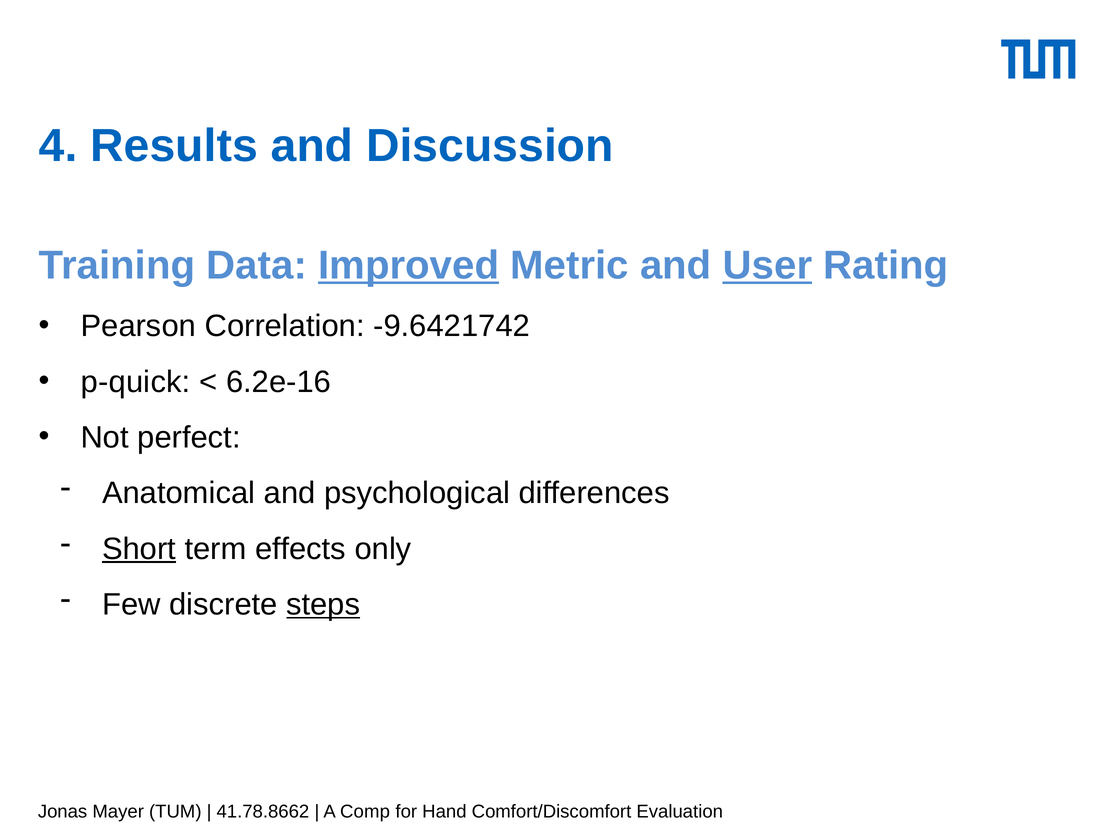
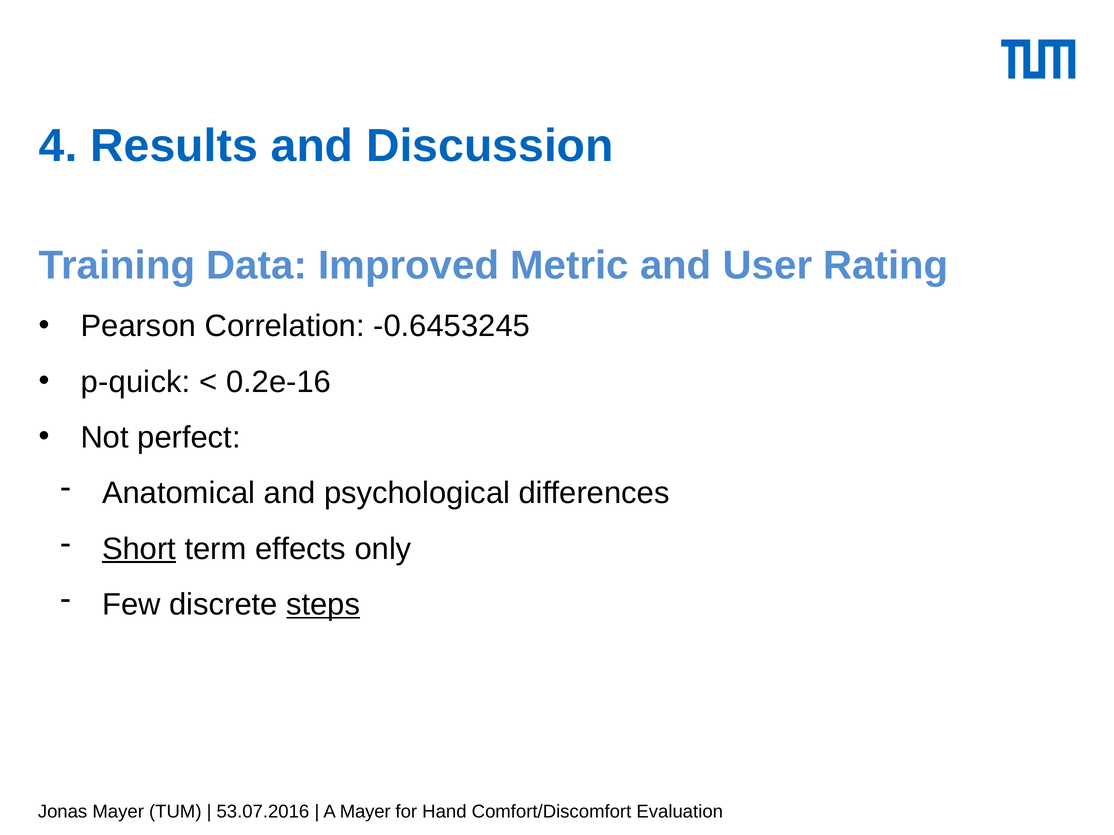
Improved underline: present -> none
User underline: present -> none
-9.6421742: -9.6421742 -> -0.6453245
6.2e-16: 6.2e-16 -> 0.2e-16
41.78.8662: 41.78.8662 -> 53.07.2016
A Comp: Comp -> Mayer
